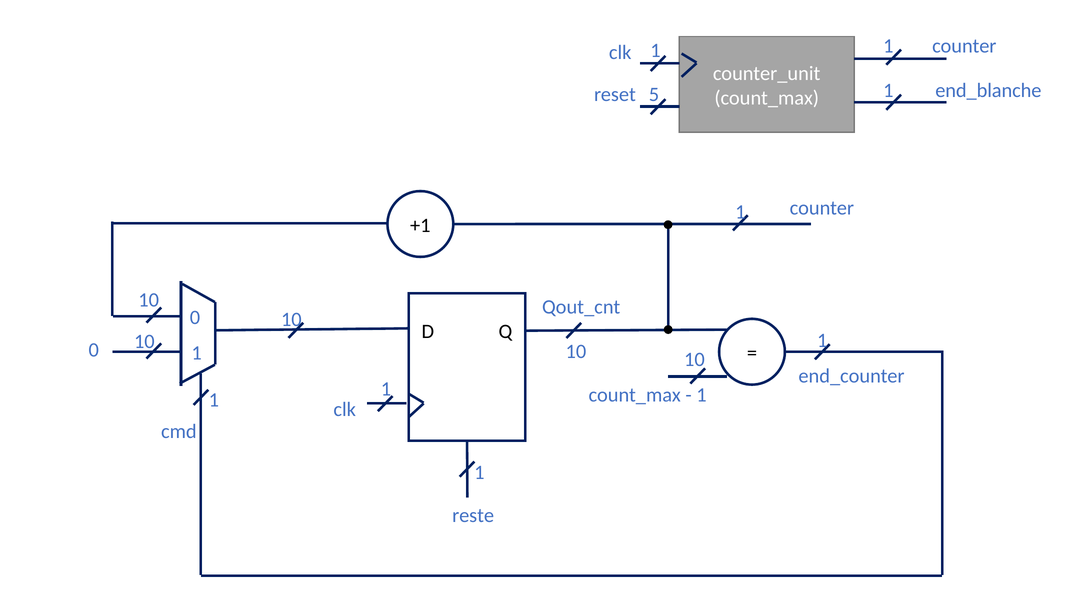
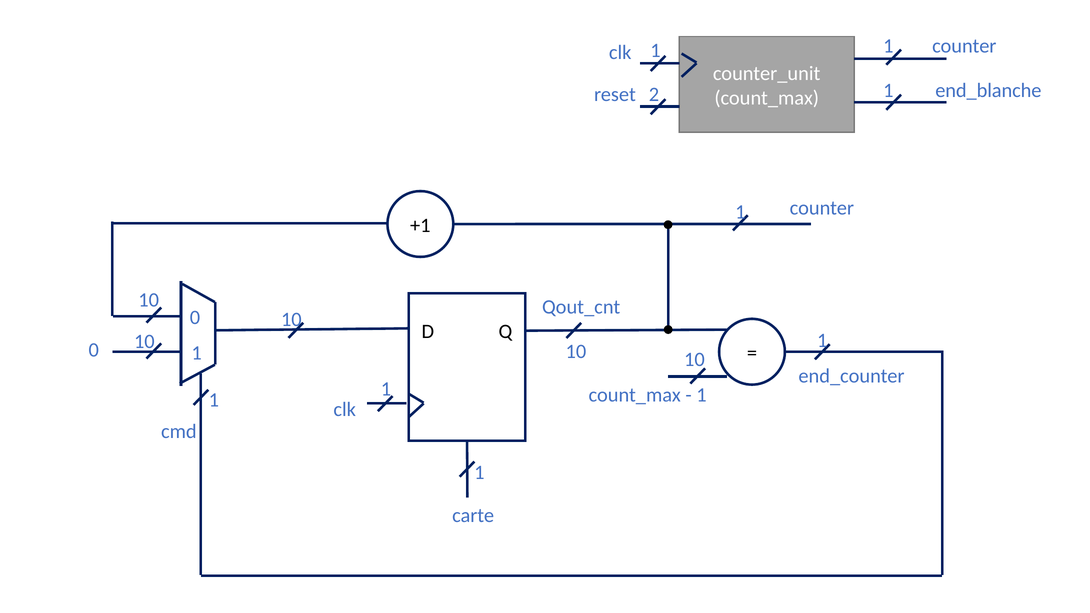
5: 5 -> 2
reste: reste -> carte
